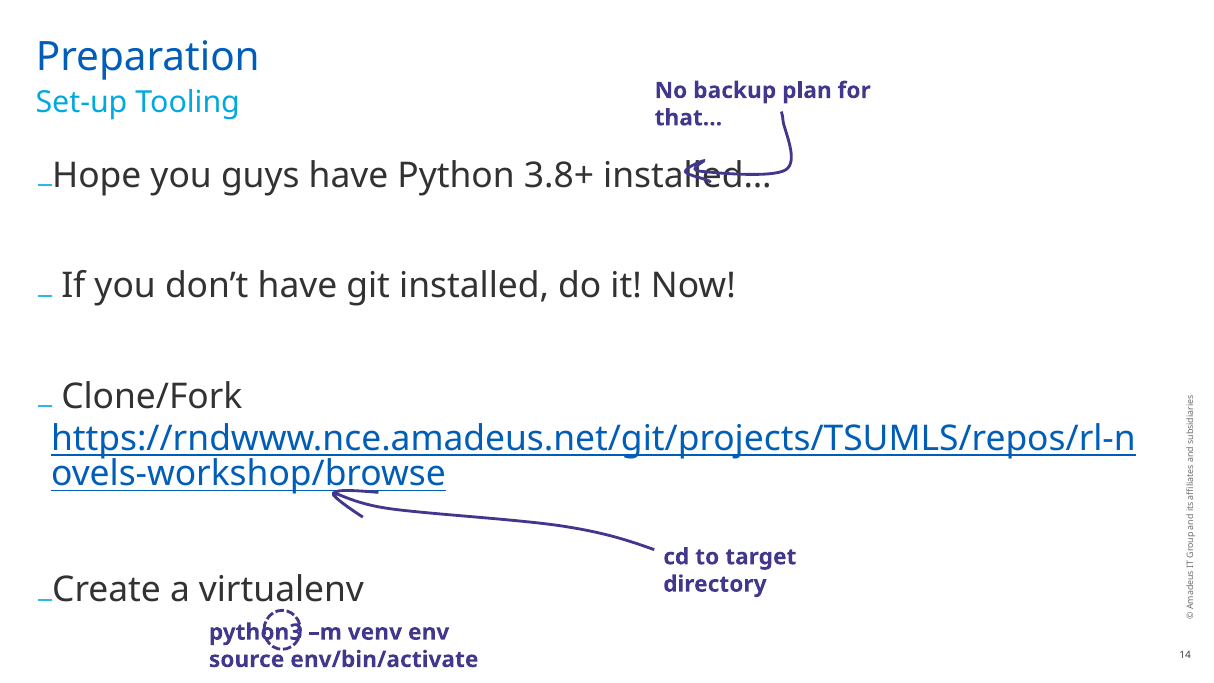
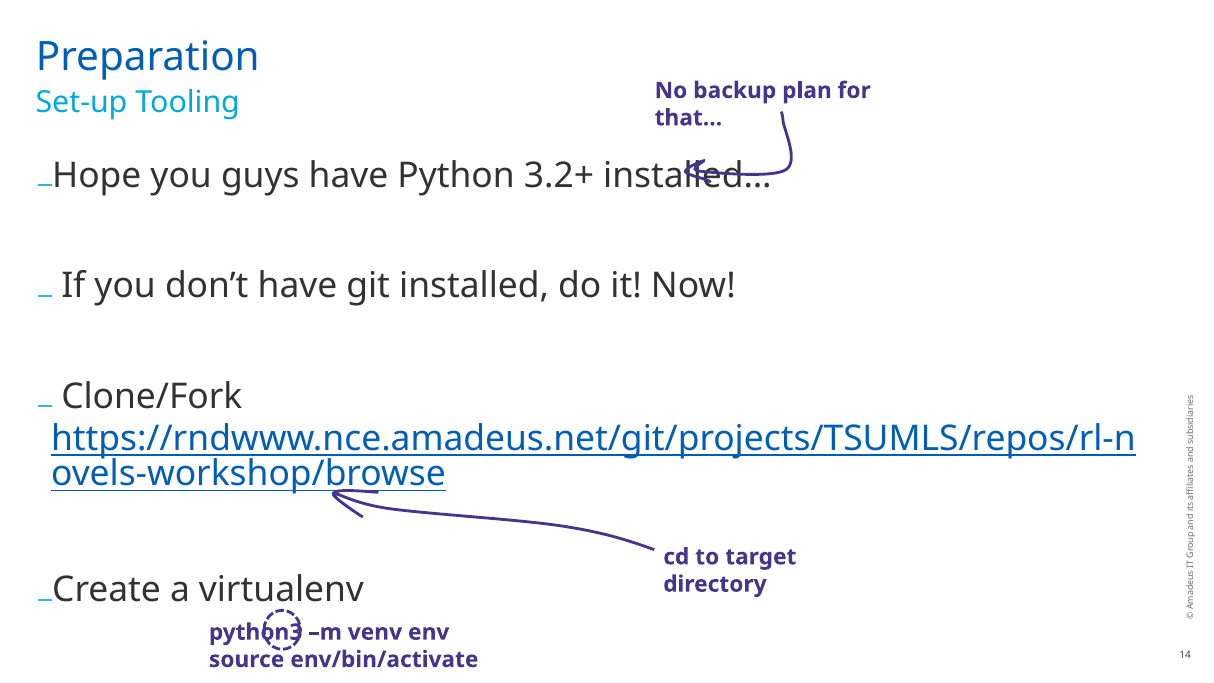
3.8+: 3.8+ -> 3.2+
